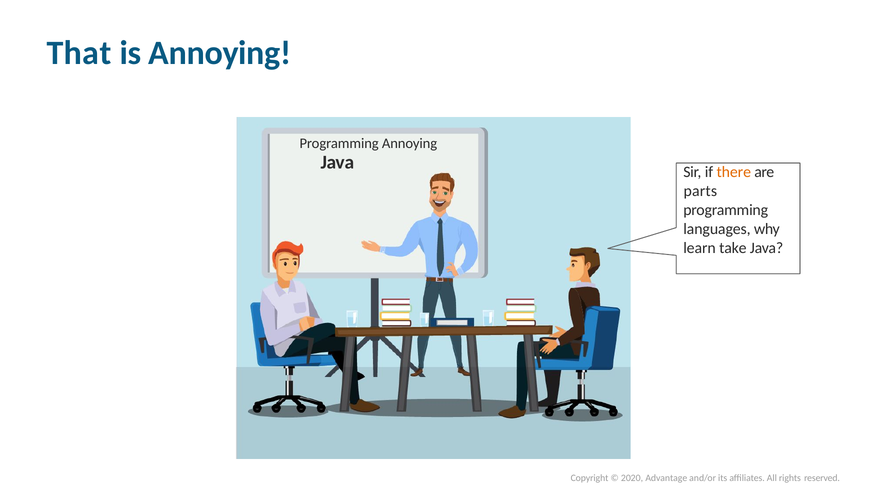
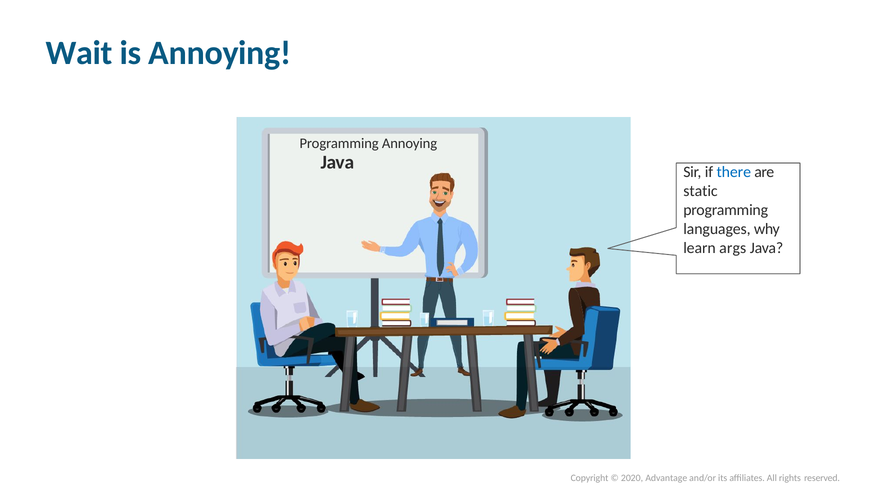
That: That -> Wait
there colour: orange -> blue
parts: parts -> static
take: take -> args
